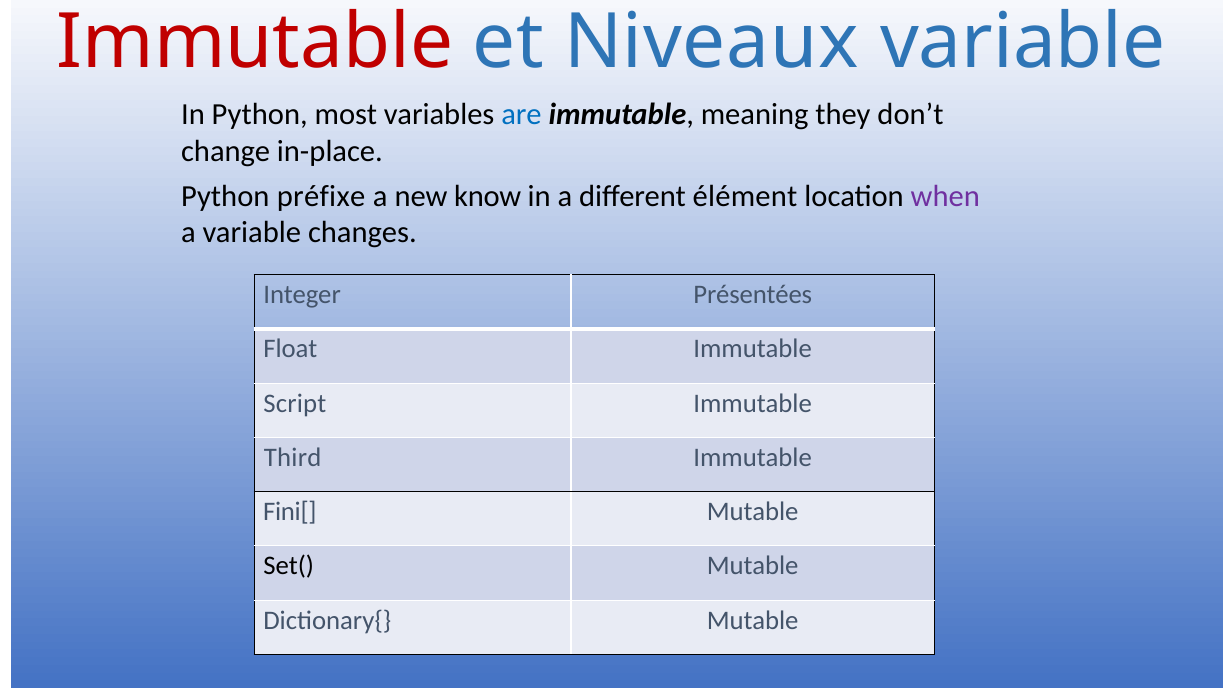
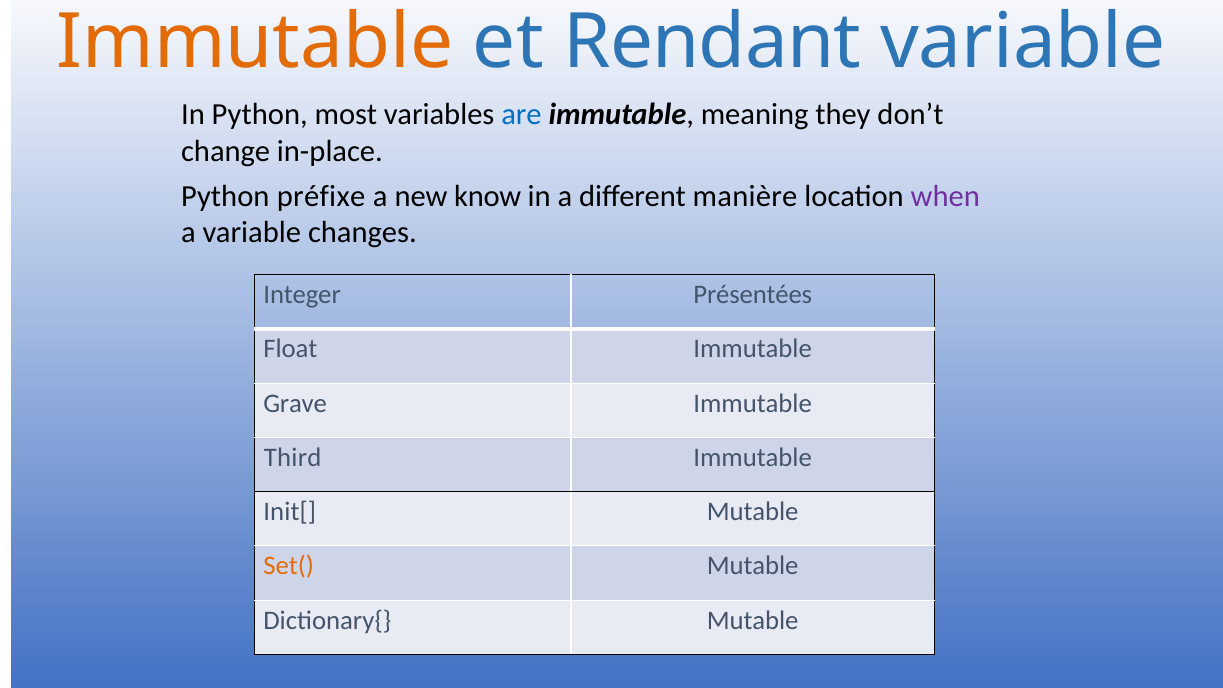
Immutable at (255, 42) colour: red -> orange
Niveaux: Niveaux -> Rendant
élément: élément -> manière
Script: Script -> Grave
Fini[: Fini[ -> Init[
Set( colour: black -> orange
